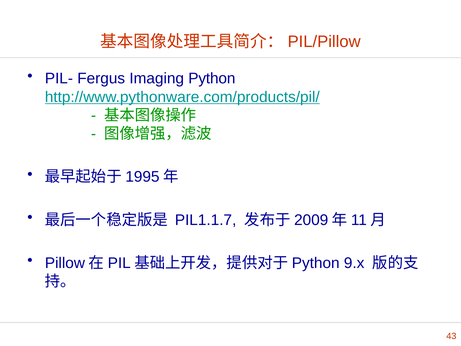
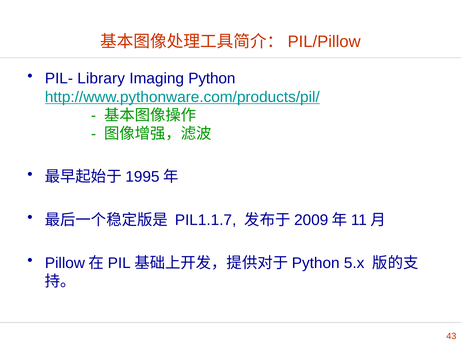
Fergus: Fergus -> Library
9.x: 9.x -> 5.x
